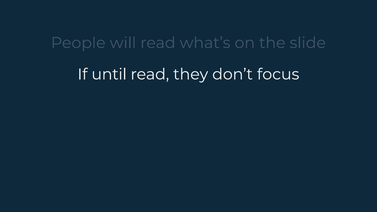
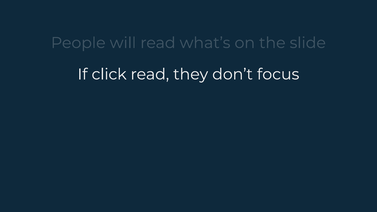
until: until -> click
